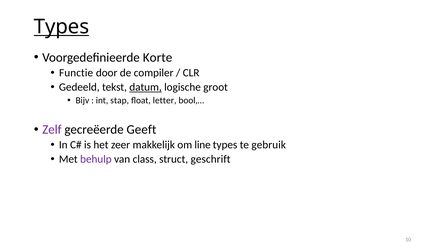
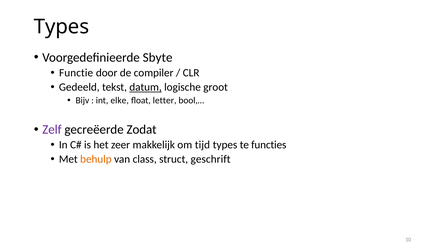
Types at (62, 27) underline: present -> none
Korte: Korte -> Sbyte
stap: stap -> elke
Geeft: Geeft -> Zodat
line: line -> tijd
gebruik: gebruik -> functies
behulp colour: purple -> orange
